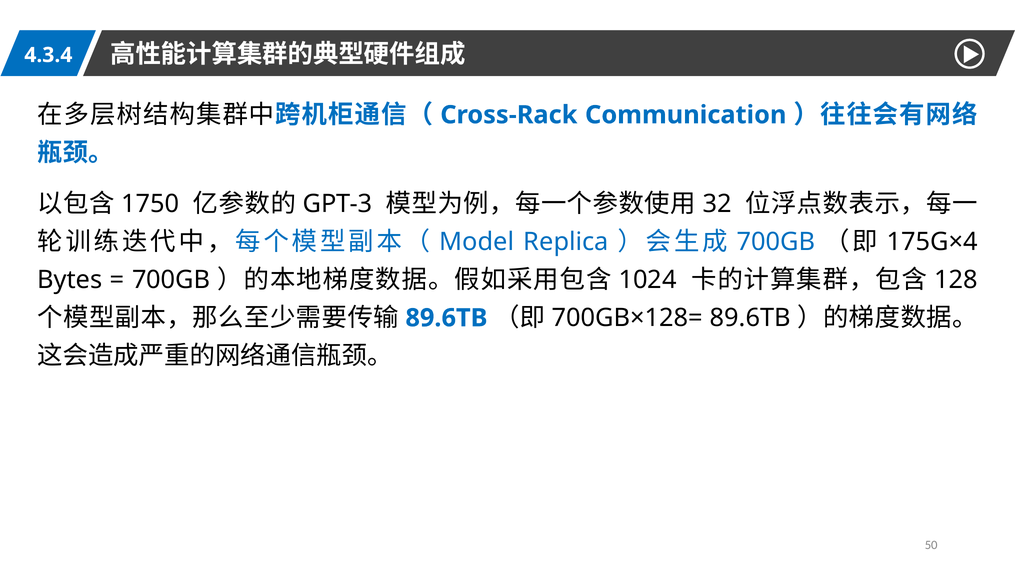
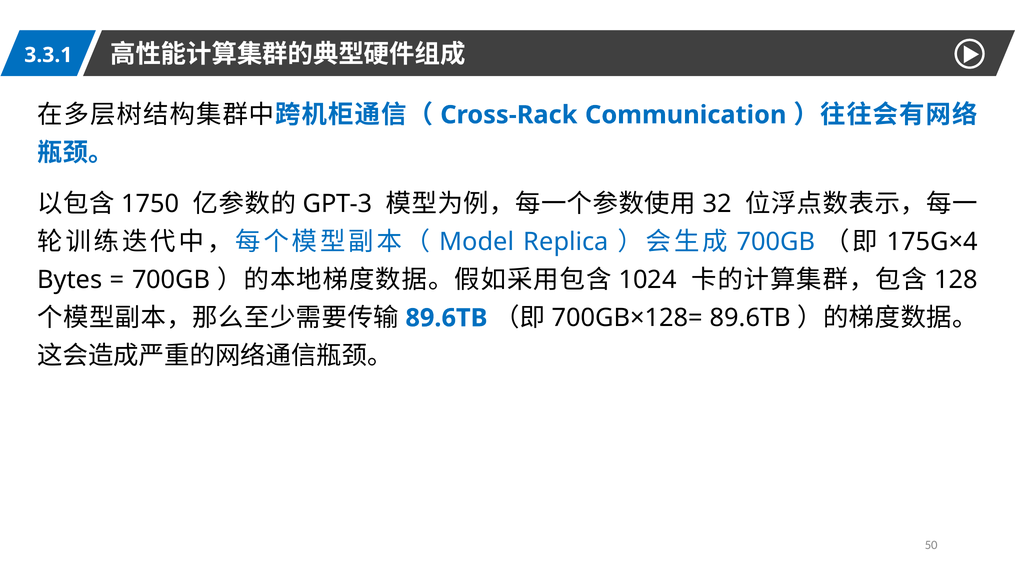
4.3.4: 4.3.4 -> 3.3.1
